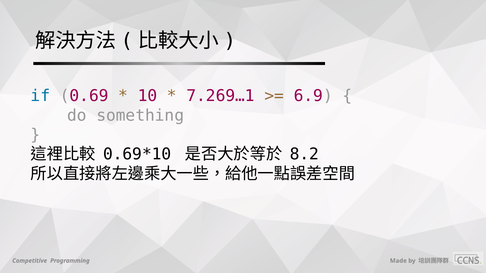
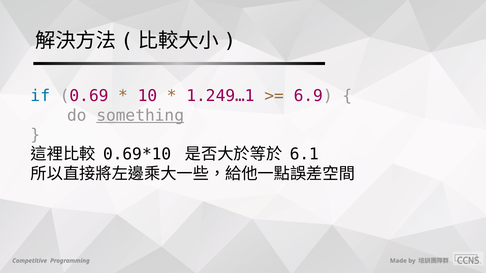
7.269…1: 7.269…1 -> 1.249…1
something underline: none -> present
8.2: 8.2 -> 6.1
